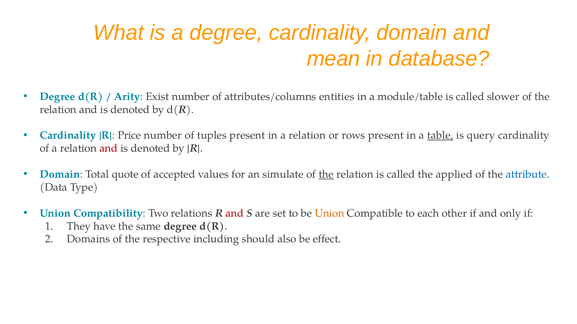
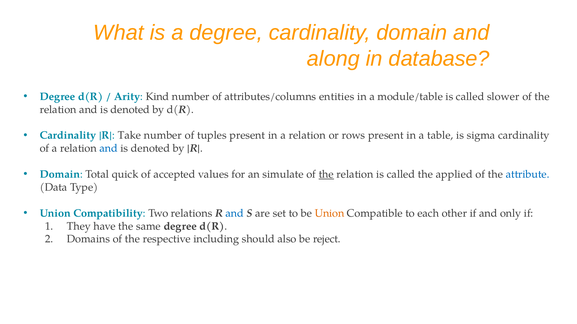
mean: mean -> along
Exist: Exist -> Kind
Price: Price -> Take
table underline: present -> none
query: query -> sigma
and at (109, 149) colour: red -> blue
quote: quote -> quick
and at (235, 214) colour: red -> blue
effect: effect -> reject
